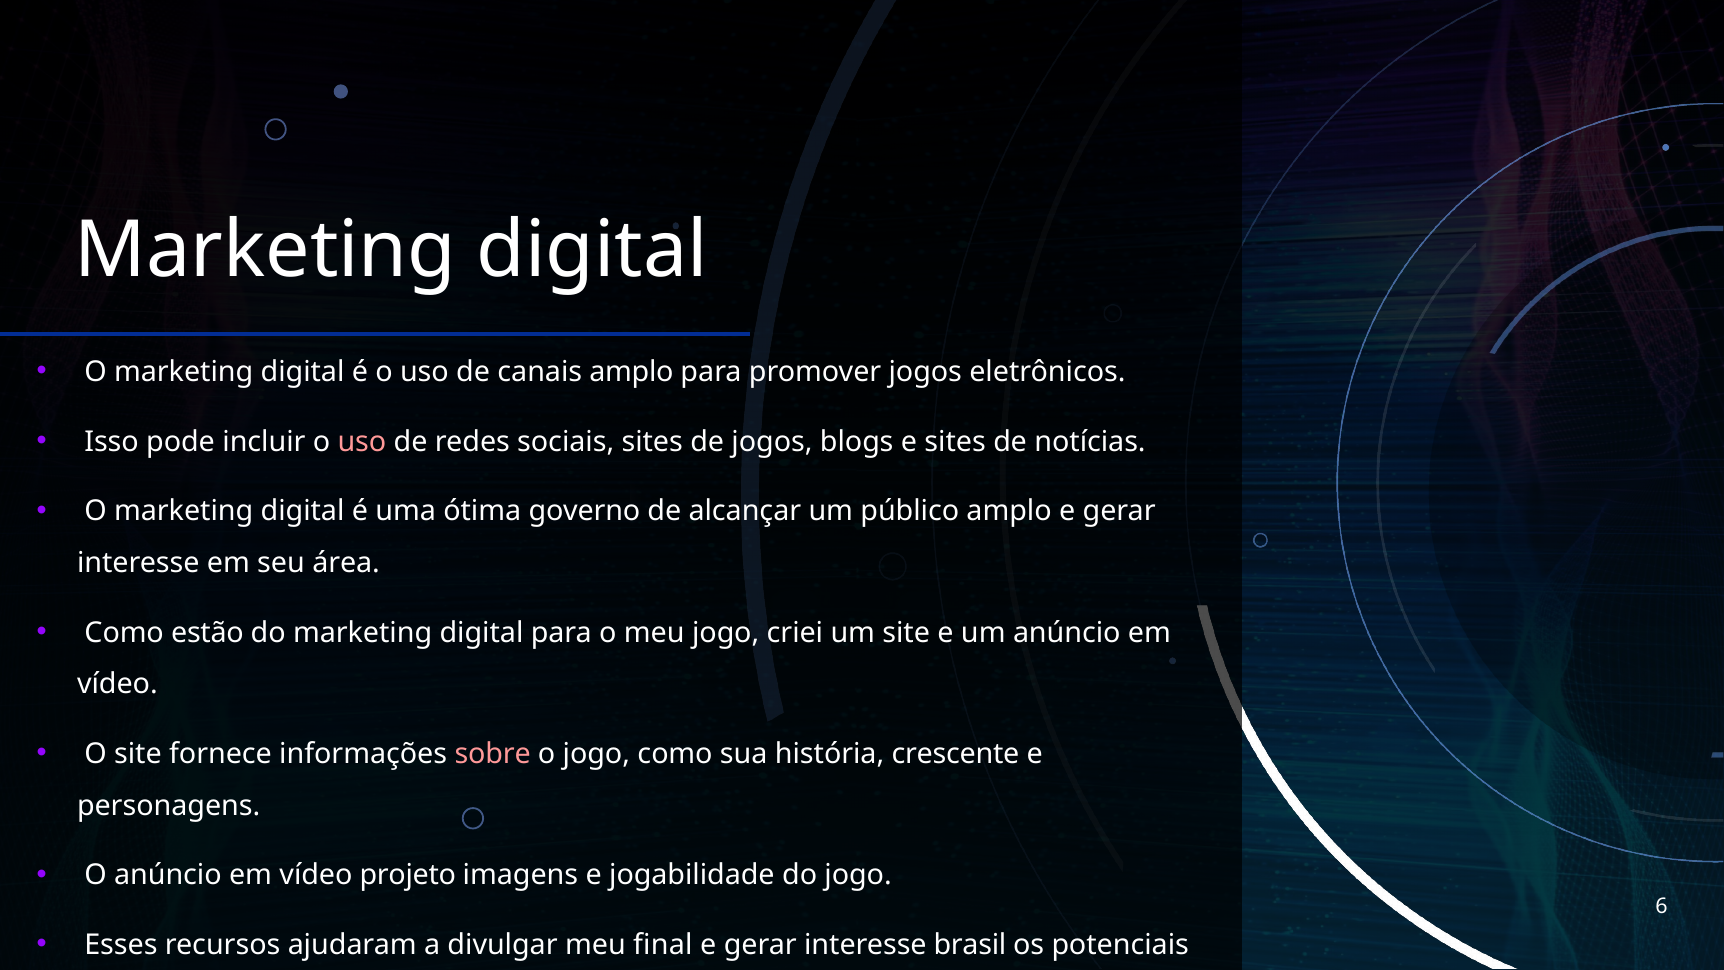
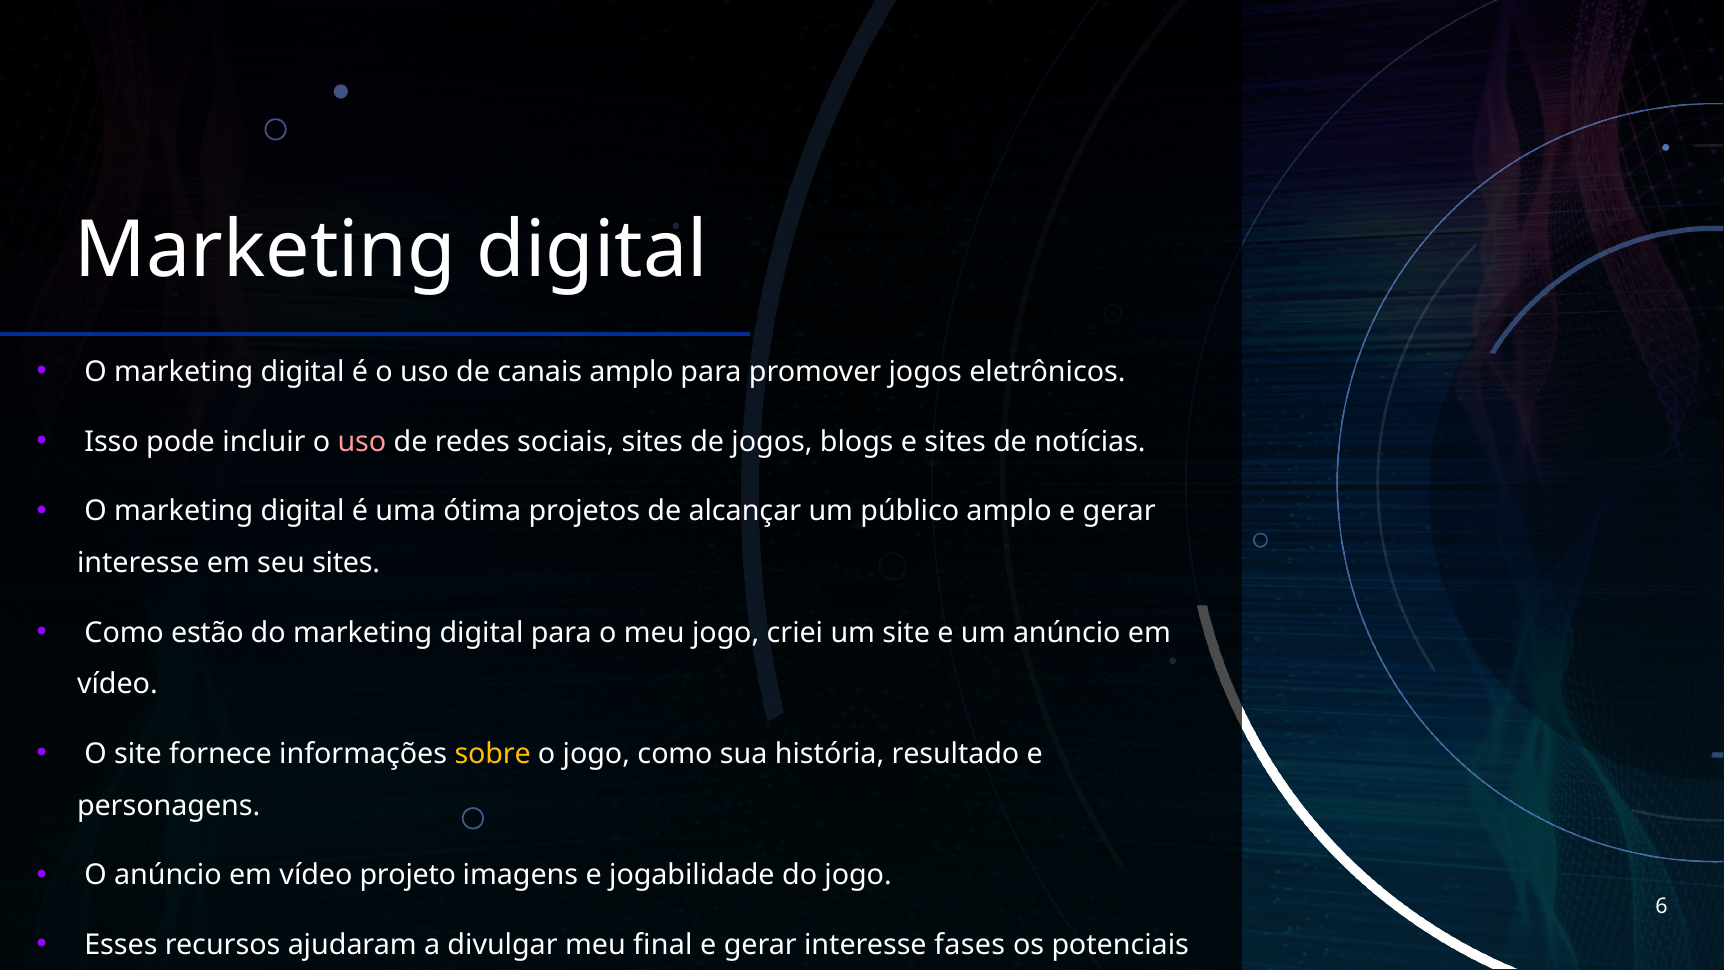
governo: governo -> projetos
seu área: área -> sites
sobre colour: pink -> yellow
crescente: crescente -> resultado
brasil: brasil -> fases
